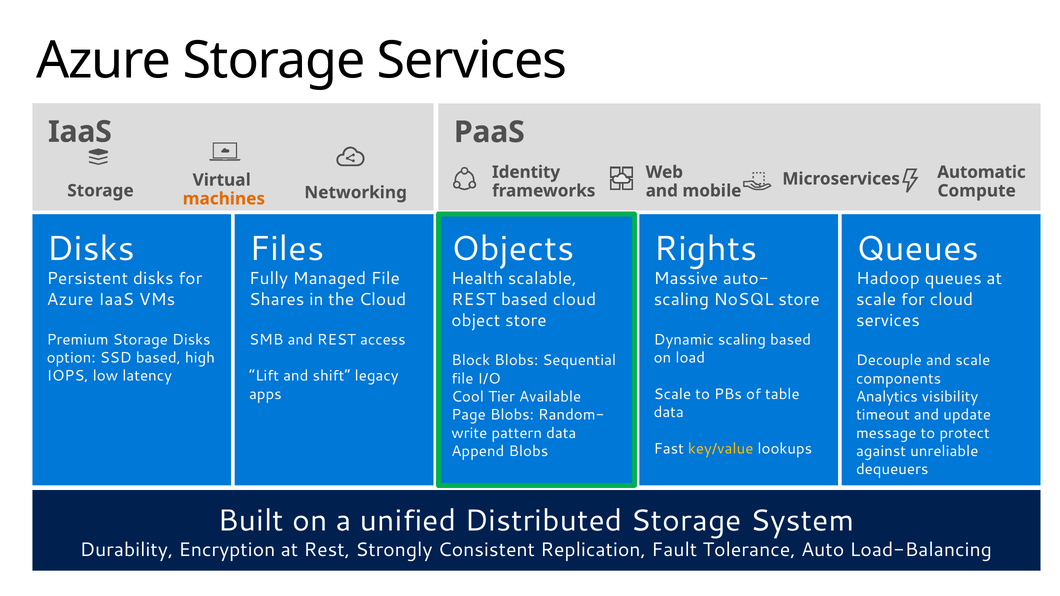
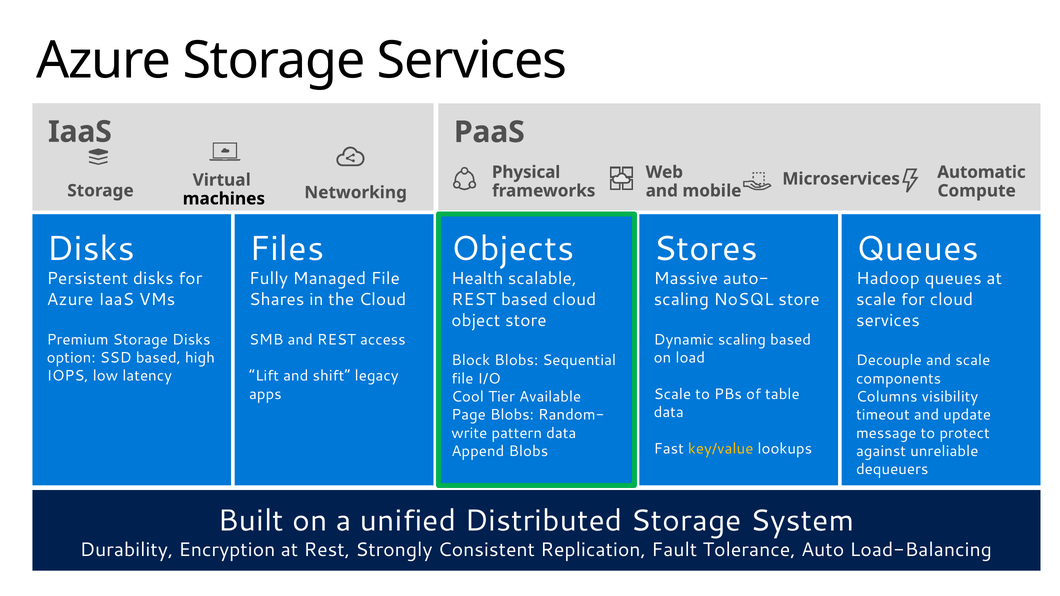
Identity: Identity -> Physical
machines colour: orange -> black
Rights: Rights -> Stores
Analytics: Analytics -> Columns
